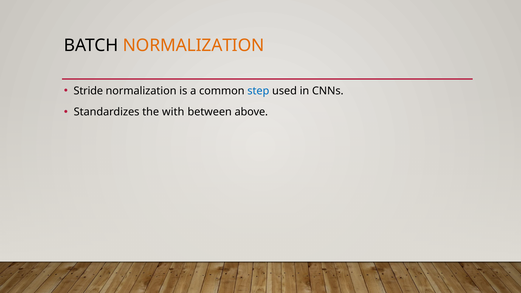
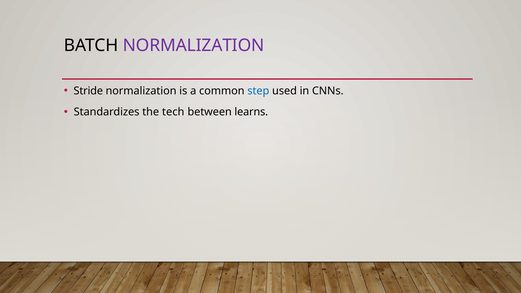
NORMALIZATION at (194, 46) colour: orange -> purple
with: with -> tech
above: above -> learns
